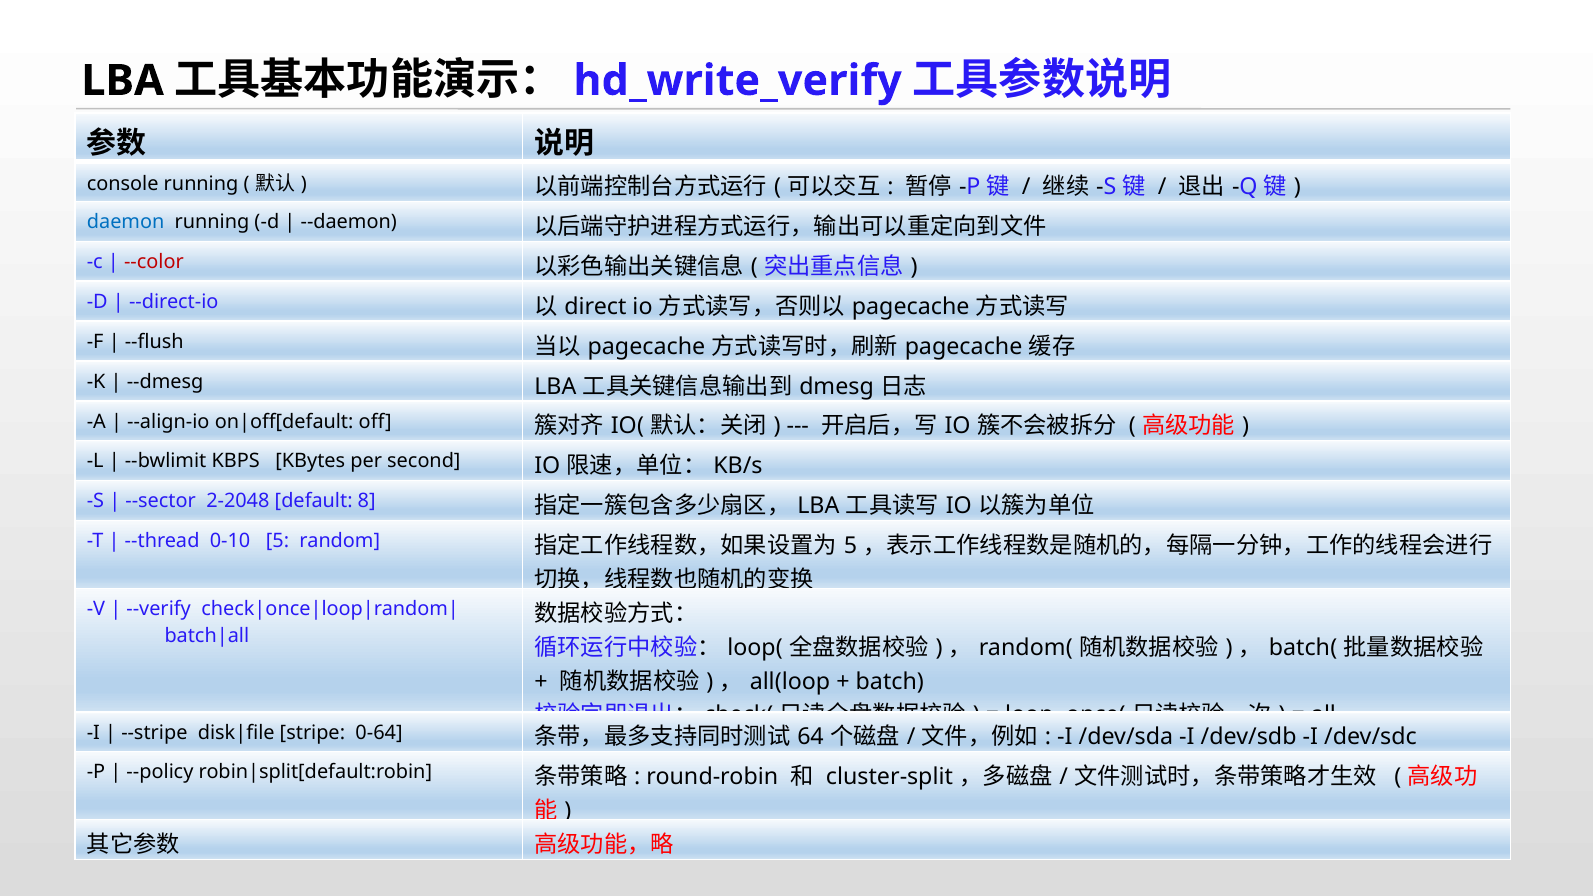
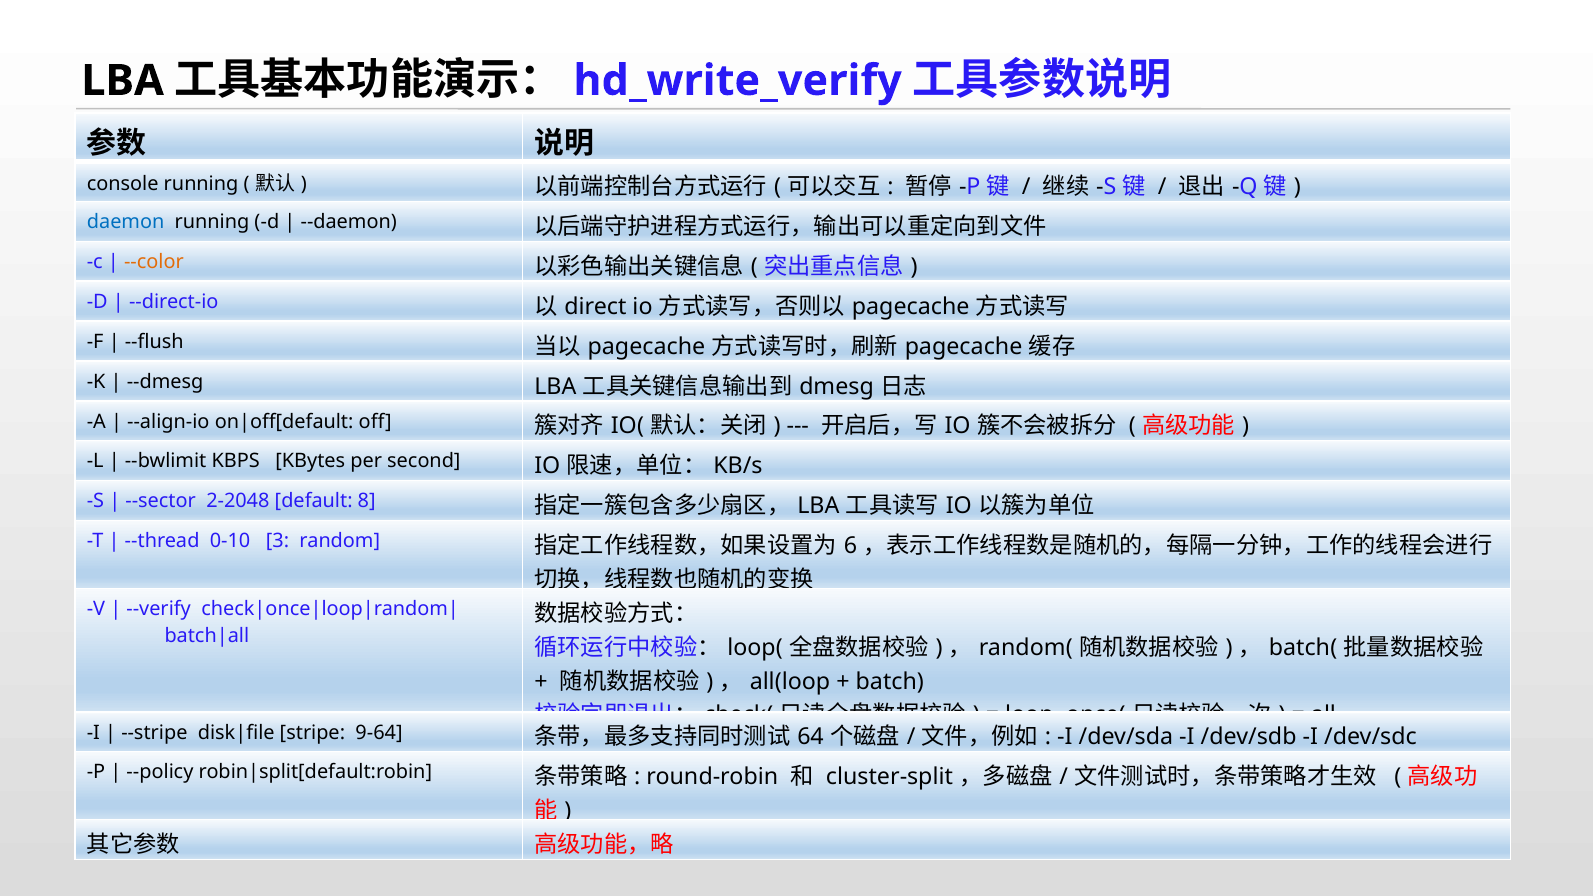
--color colour: red -> orange
0-10 5: 5 -> 3
5 at (851, 546): 5 -> 6
0-64: 0-64 -> 9-64
